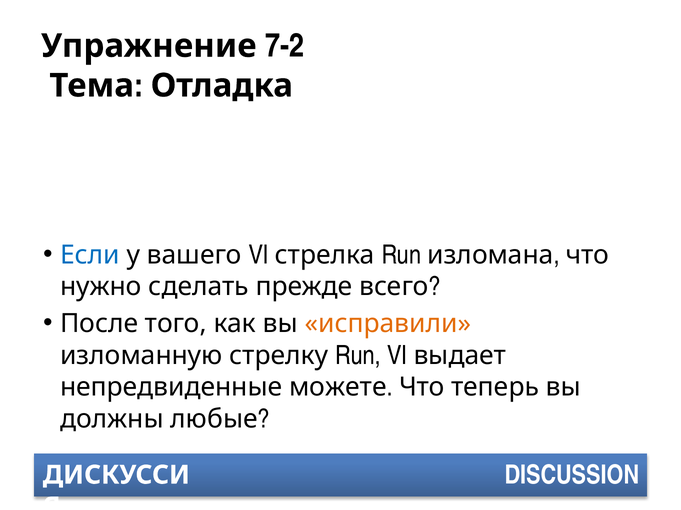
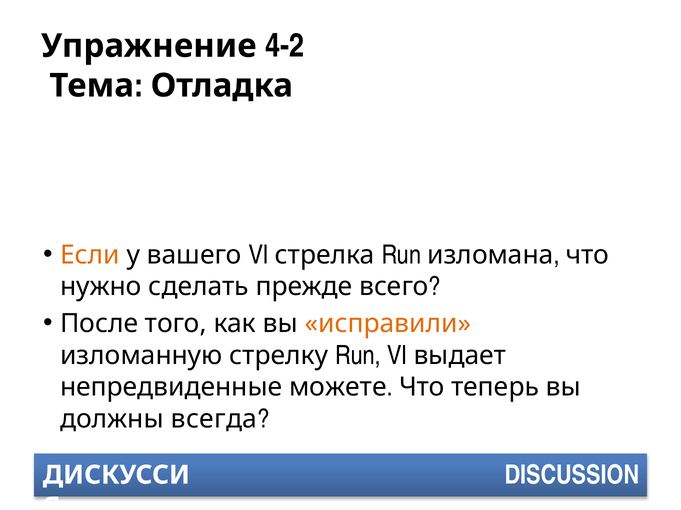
7-2: 7-2 -> 4-2
Если colour: blue -> orange
любые: любые -> всегда
